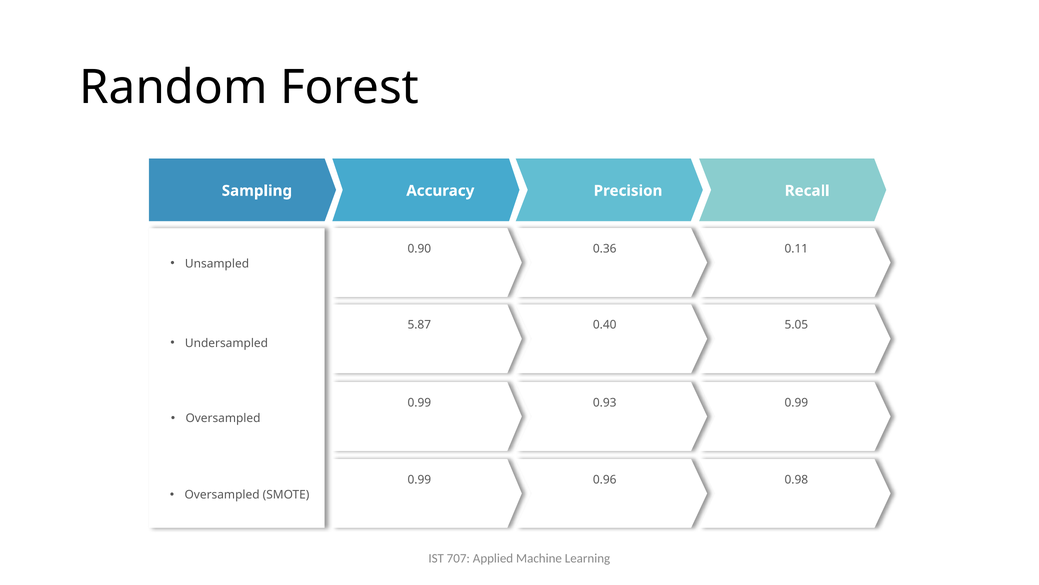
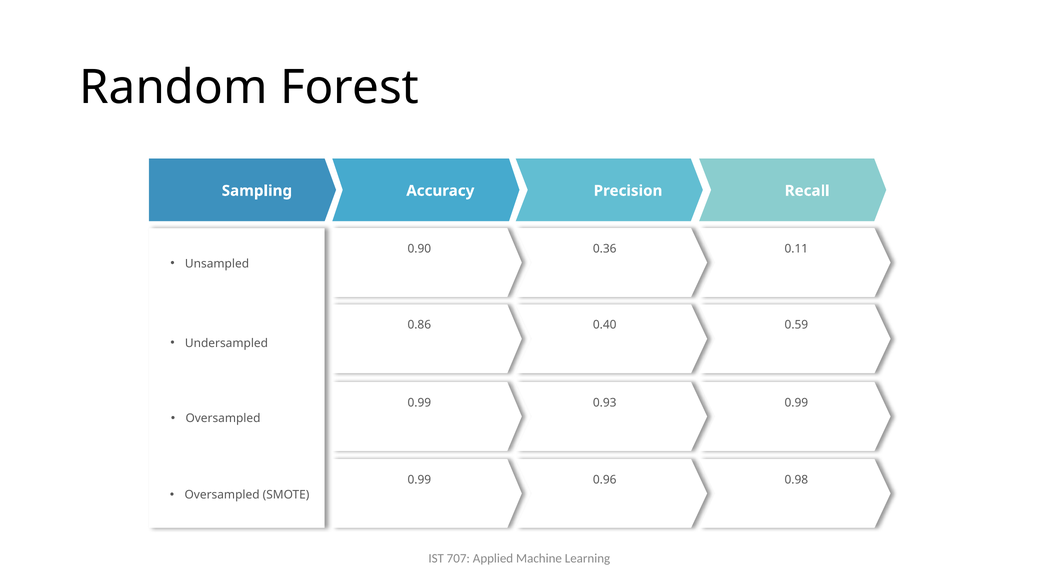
5.87: 5.87 -> 0.86
5.05: 5.05 -> 0.59
